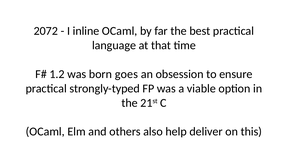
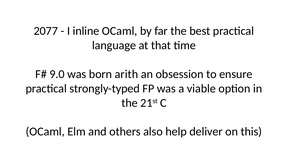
2072: 2072 -> 2077
1.2: 1.2 -> 9.0
goes: goes -> arith
